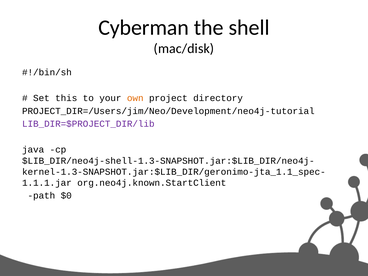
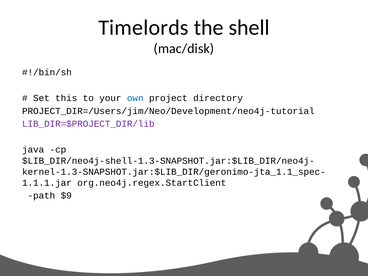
Cyberman: Cyberman -> Timelords
own colour: orange -> blue
org.neo4j.known.StartClient: org.neo4j.known.StartClient -> org.neo4j.regex.StartClient
$0: $0 -> $9
